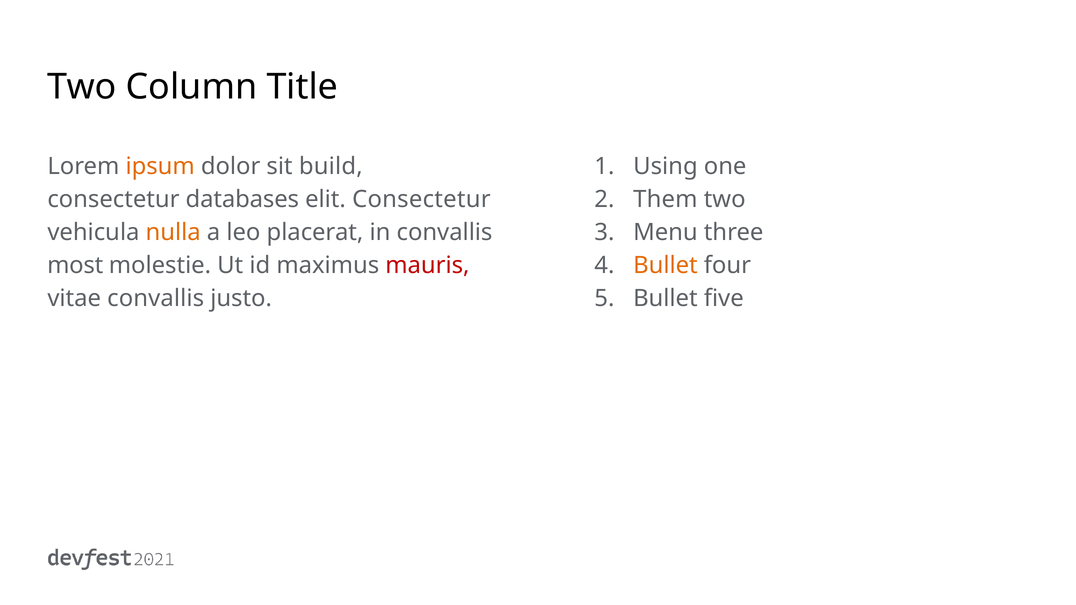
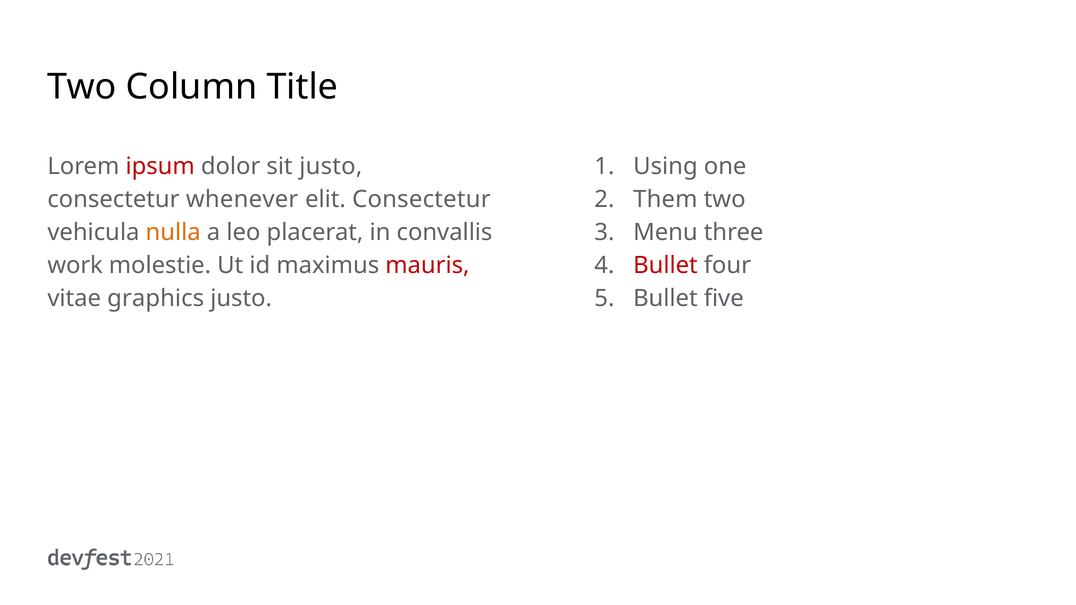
ipsum colour: orange -> red
sit build: build -> justo
databases: databases -> whenever
most: most -> work
Bullet at (665, 265) colour: orange -> red
vitae convallis: convallis -> graphics
